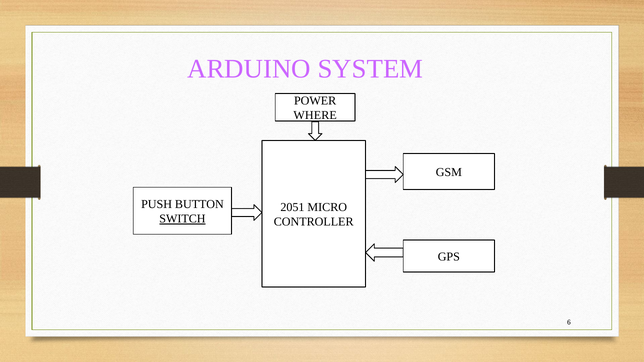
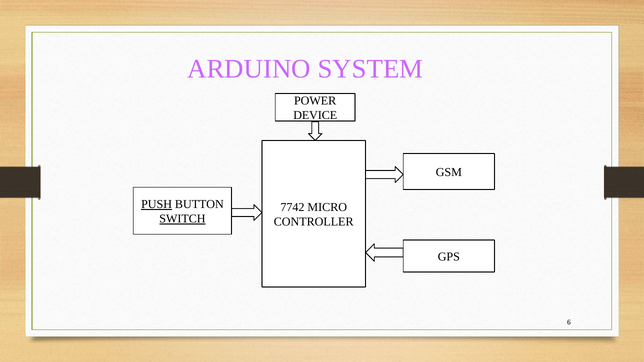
WHERE: WHERE -> DEVICE
PUSH underline: none -> present
2051: 2051 -> 7742
